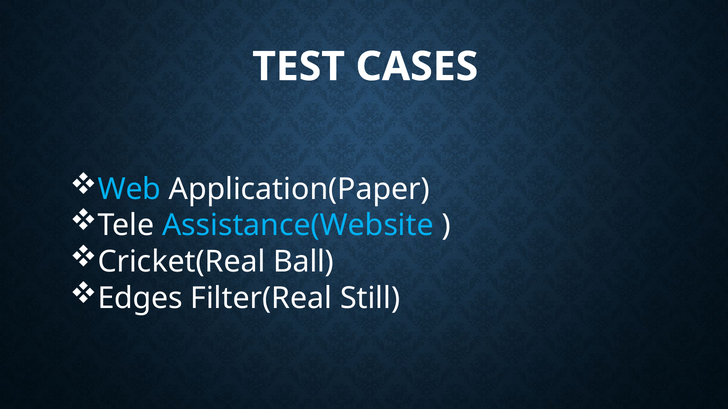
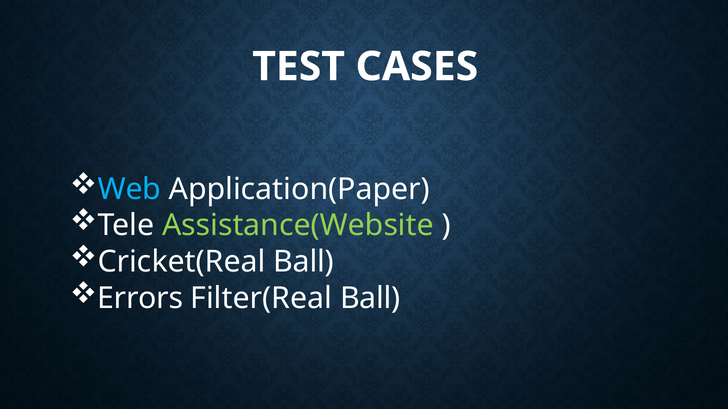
Assistance(Website colour: light blue -> light green
Edges: Edges -> Errors
Filter(Real Still: Still -> Ball
